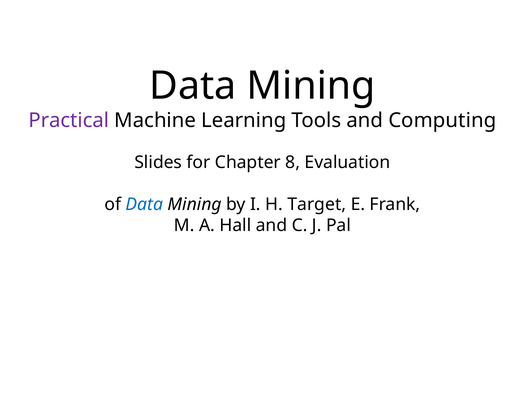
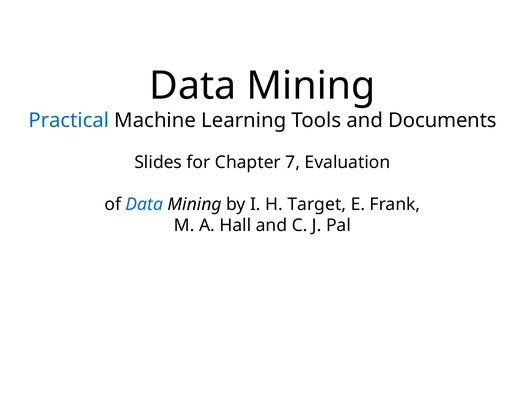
Practical colour: purple -> blue
Computing: Computing -> Documents
8: 8 -> 7
